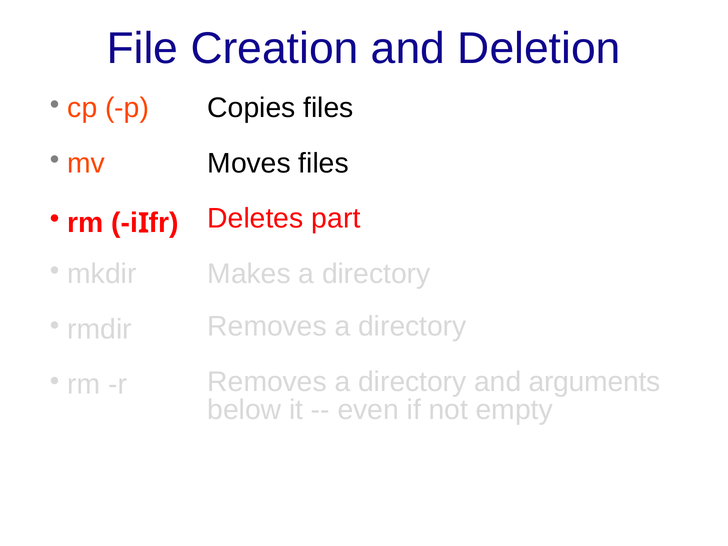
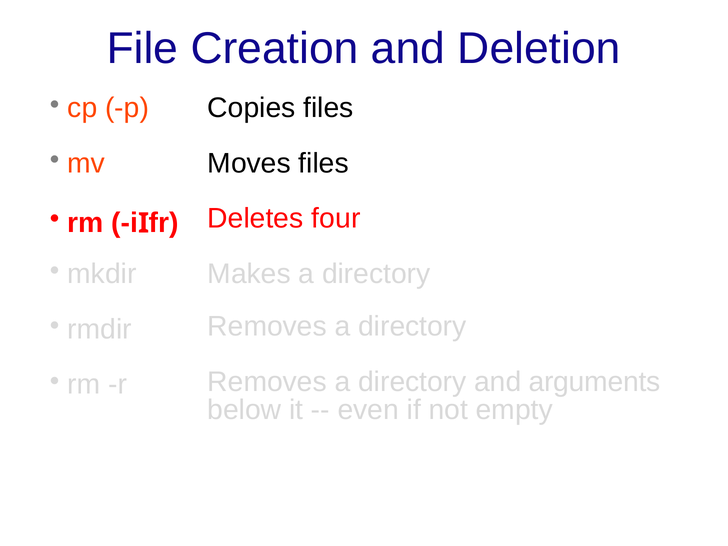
part: part -> four
